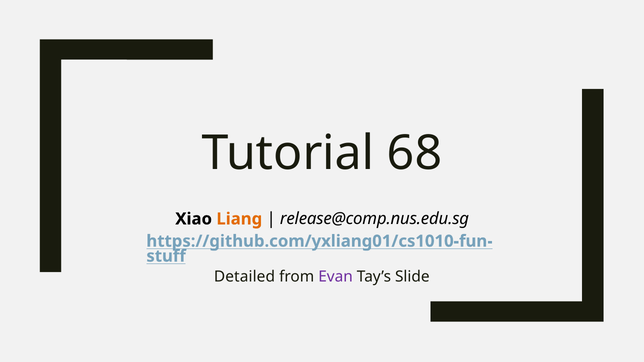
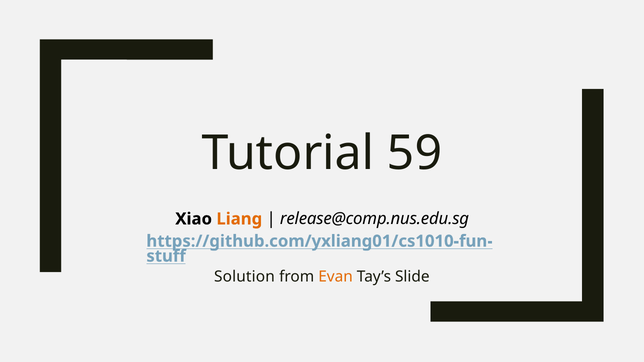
68: 68 -> 59
Detailed: Detailed -> Solution
Evan colour: purple -> orange
